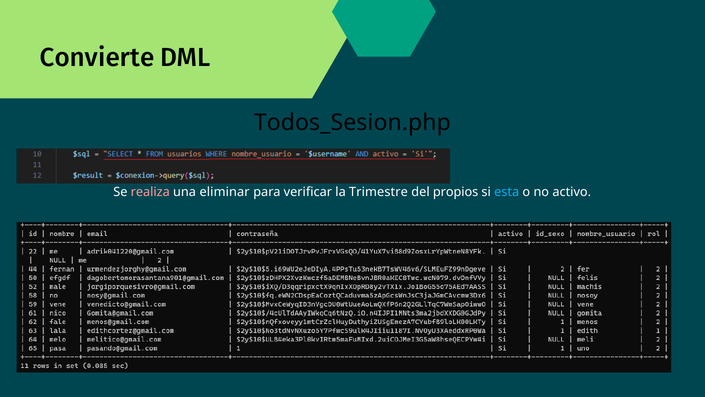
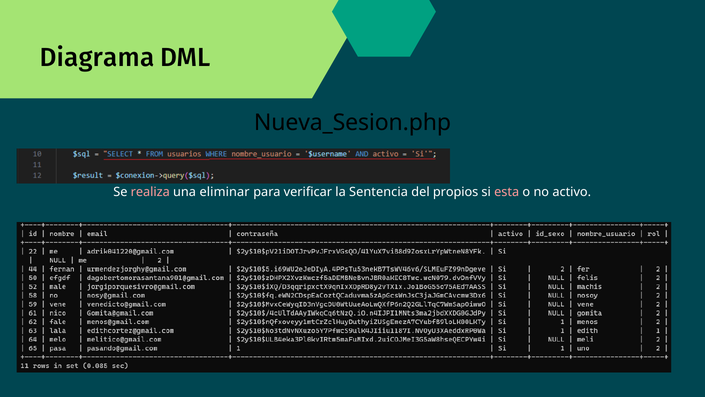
Convierte: Convierte -> Diagrama
Todos_Sesion.php: Todos_Sesion.php -> Nueva_Sesion.php
Trimestre: Trimestre -> Sentencia
esta colour: light blue -> pink
